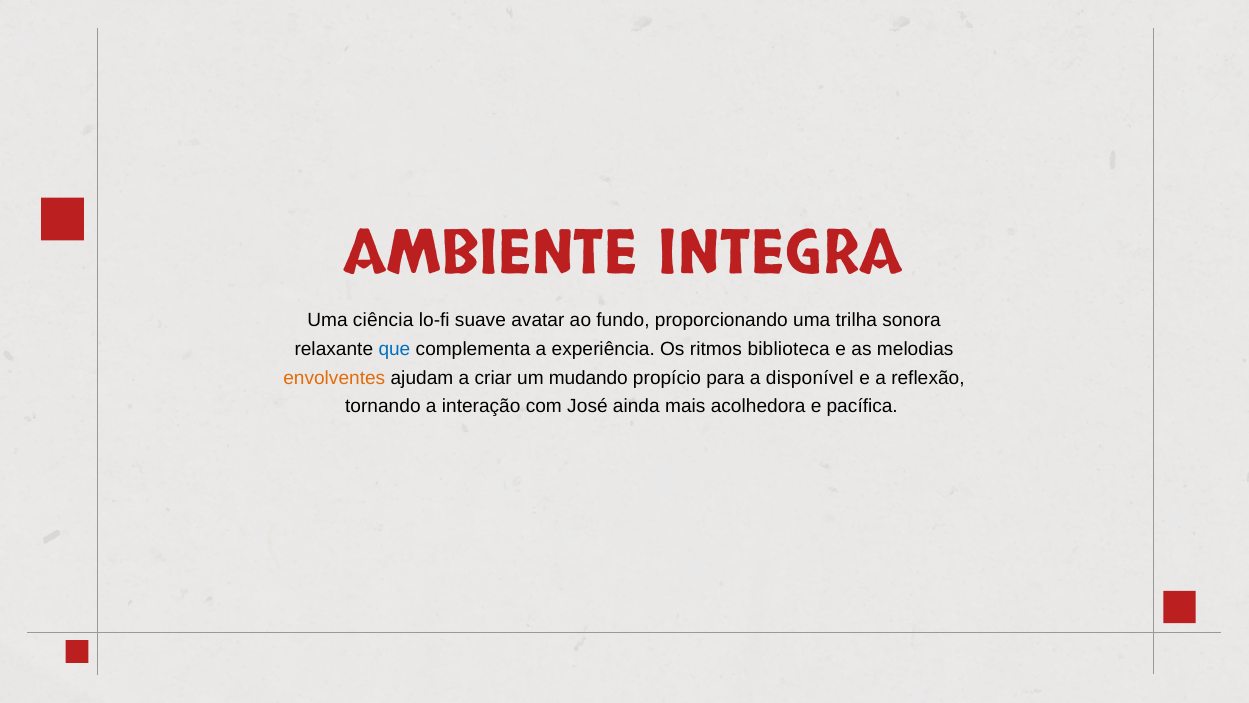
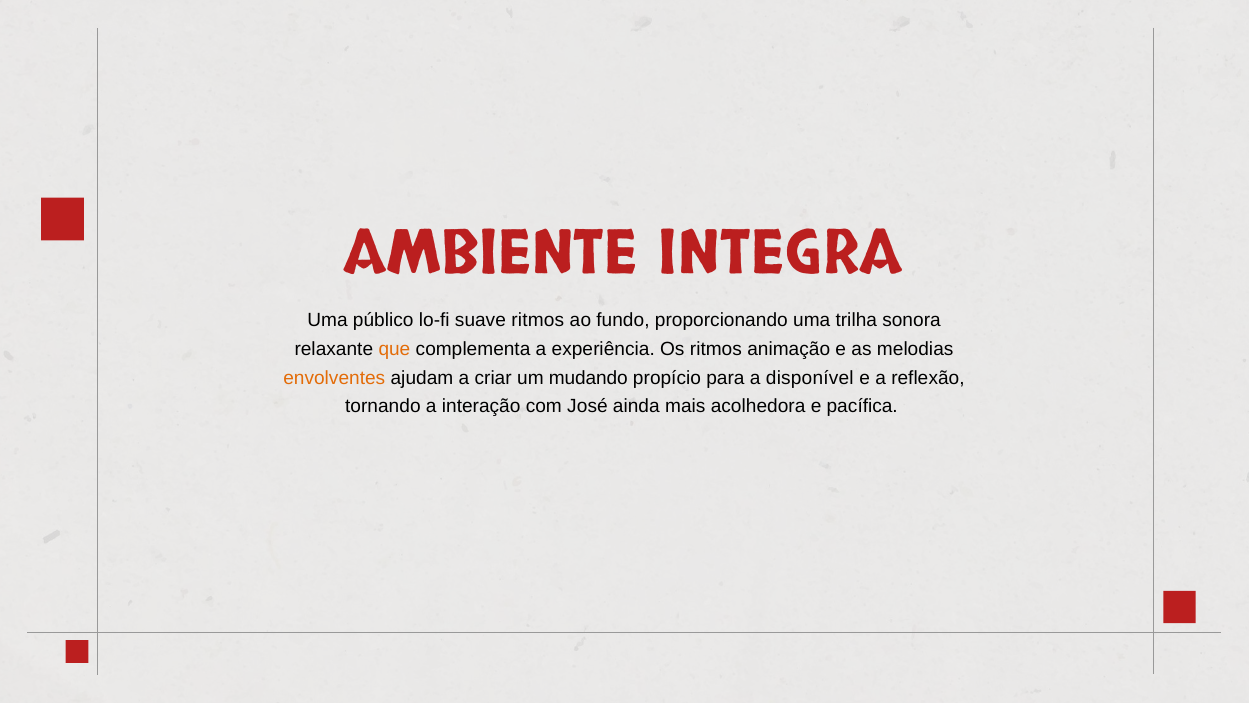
ciência: ciência -> público
suave avatar: avatar -> ritmos
que colour: blue -> orange
biblioteca: biblioteca -> animação
